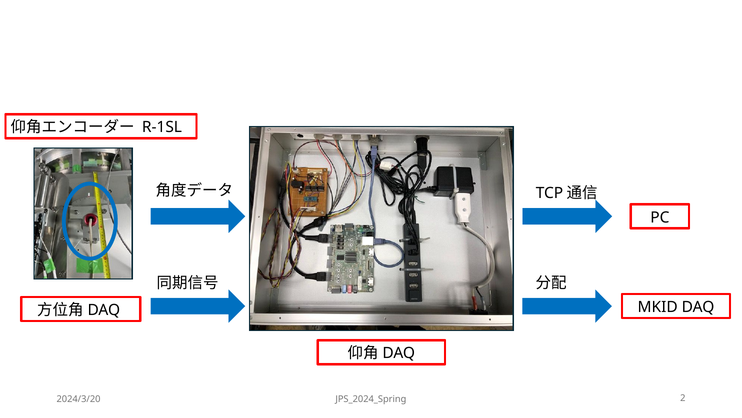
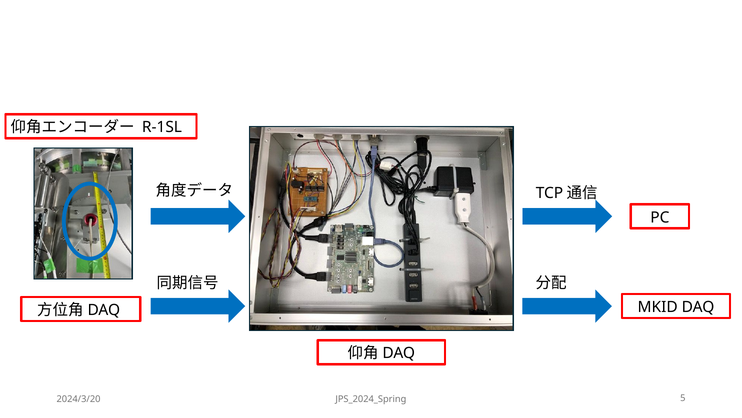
2: 2 -> 5
